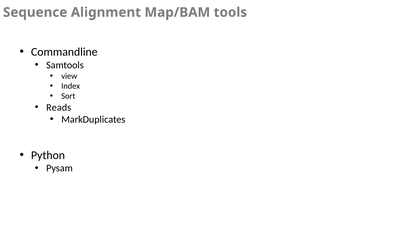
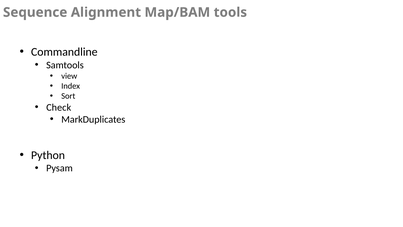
Reads: Reads -> Check
